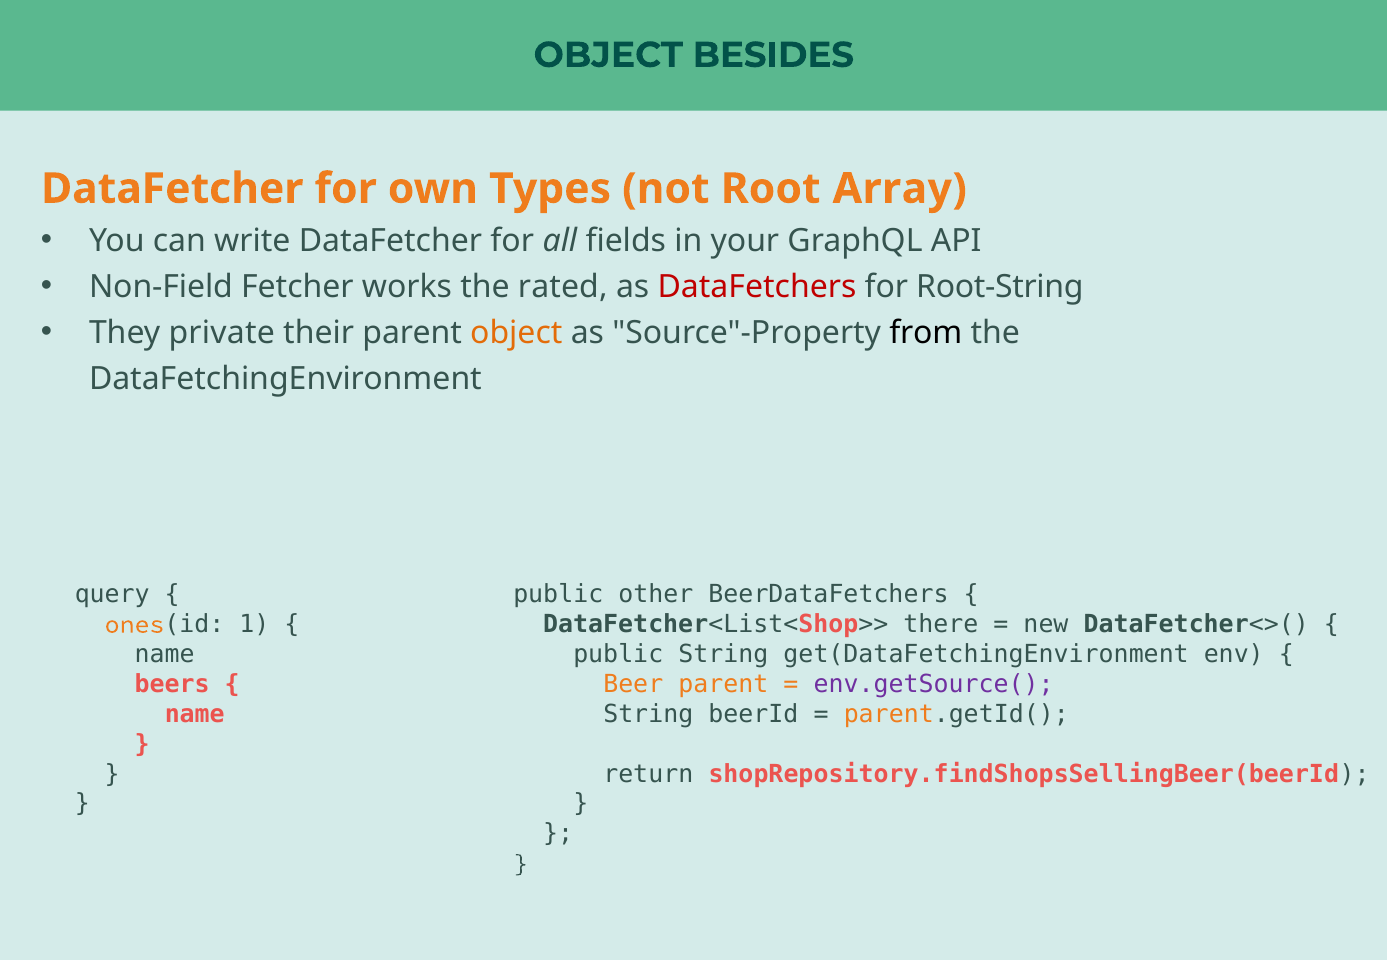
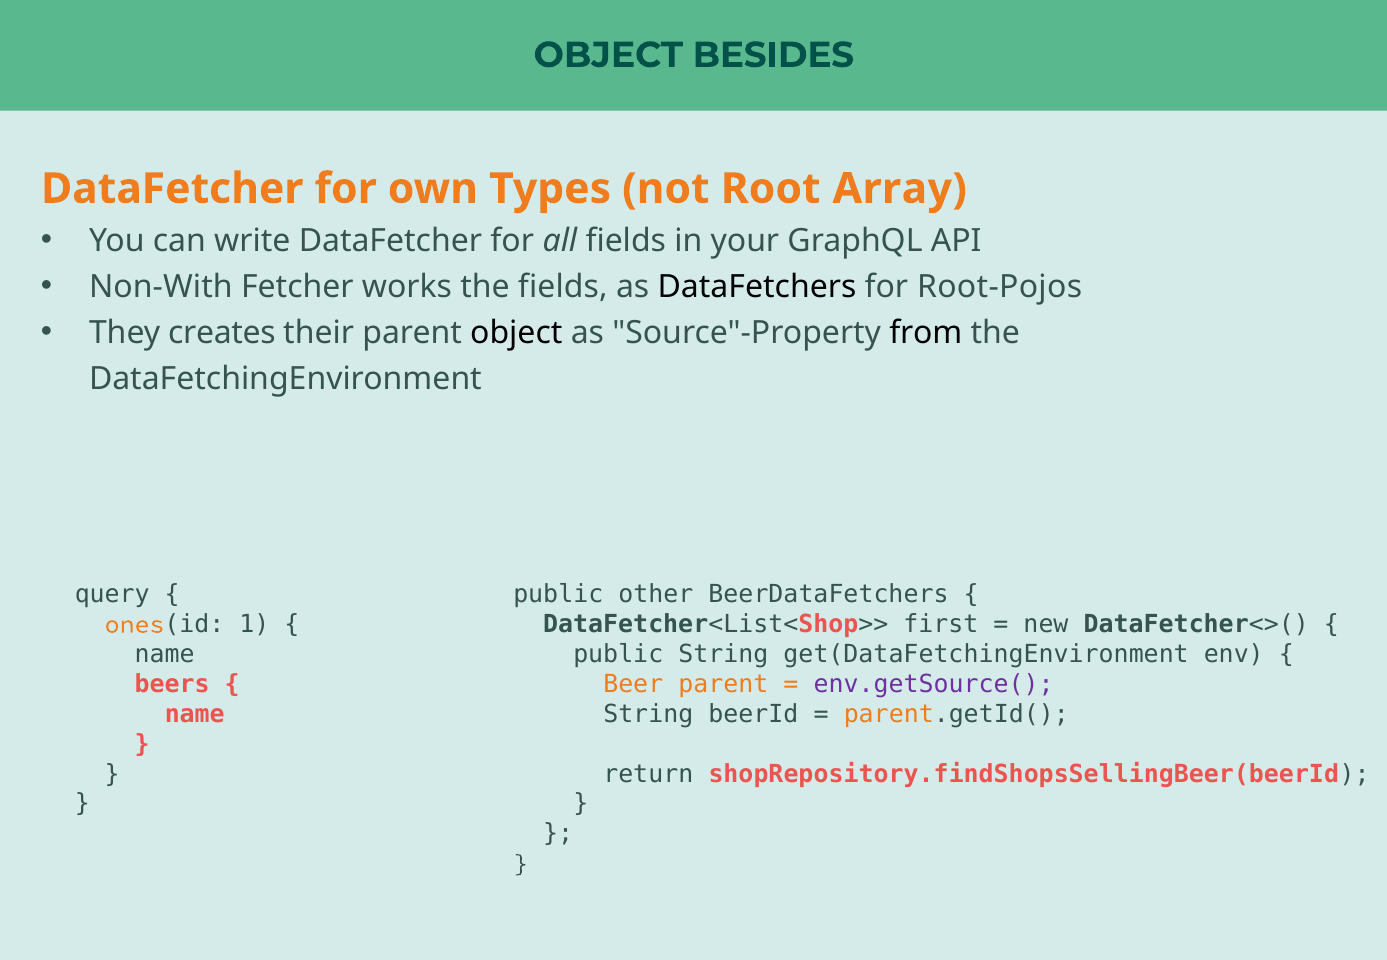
Non-Field: Non-Field -> Non-With
the rated: rated -> fields
DataFetchers colour: red -> black
Root-String: Root-String -> Root-Pojos
private: private -> creates
object at (516, 333) colour: orange -> black
there: there -> first
